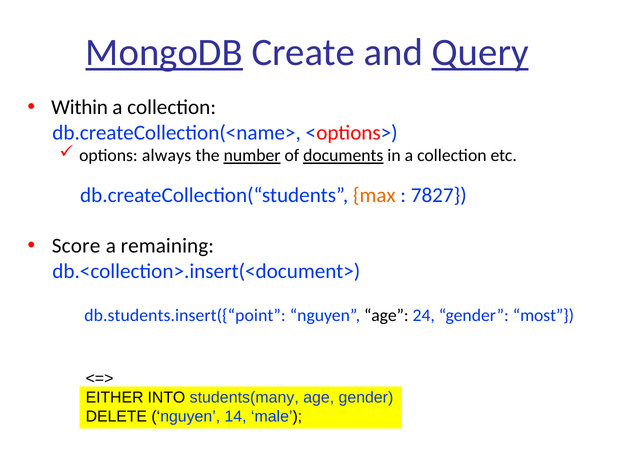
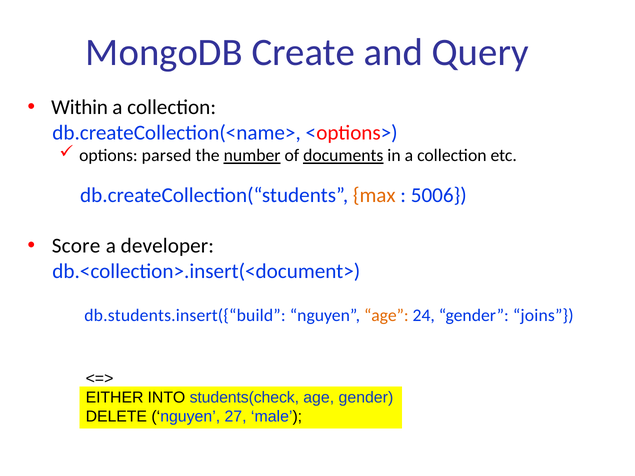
MongoDB underline: present -> none
Query underline: present -> none
always: always -> parsed
7827: 7827 -> 5006
remaining: remaining -> developer
db.students.insert({“point: db.students.insert({“point -> db.students.insert({“build
age at (386, 316) colour: black -> orange
most: most -> joins
students(many: students(many -> students(check
14: 14 -> 27
